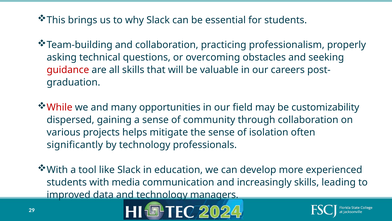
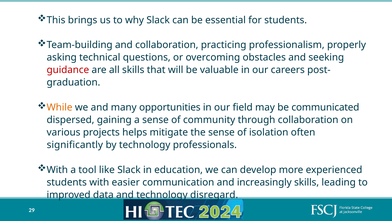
While colour: red -> orange
customizability: customizability -> communicated
media: media -> easier
managers: managers -> disregard
